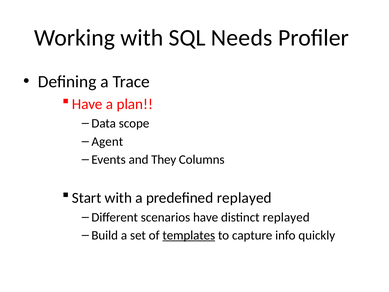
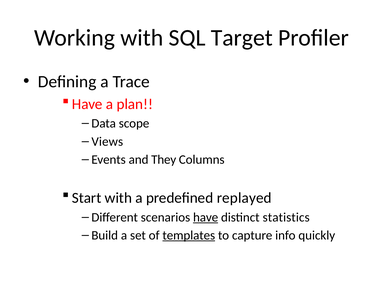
Needs: Needs -> Target
Agent: Agent -> Views
have at (206, 217) underline: none -> present
distinct replayed: replayed -> statistics
